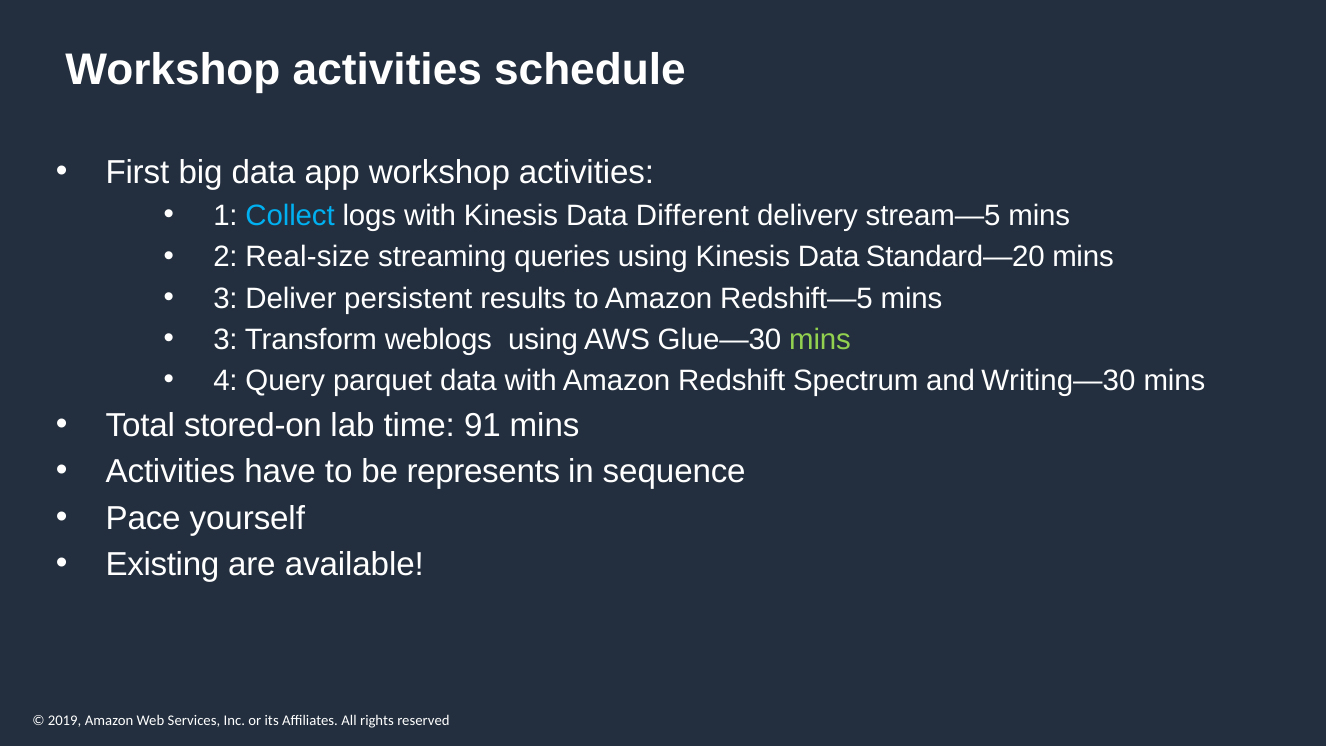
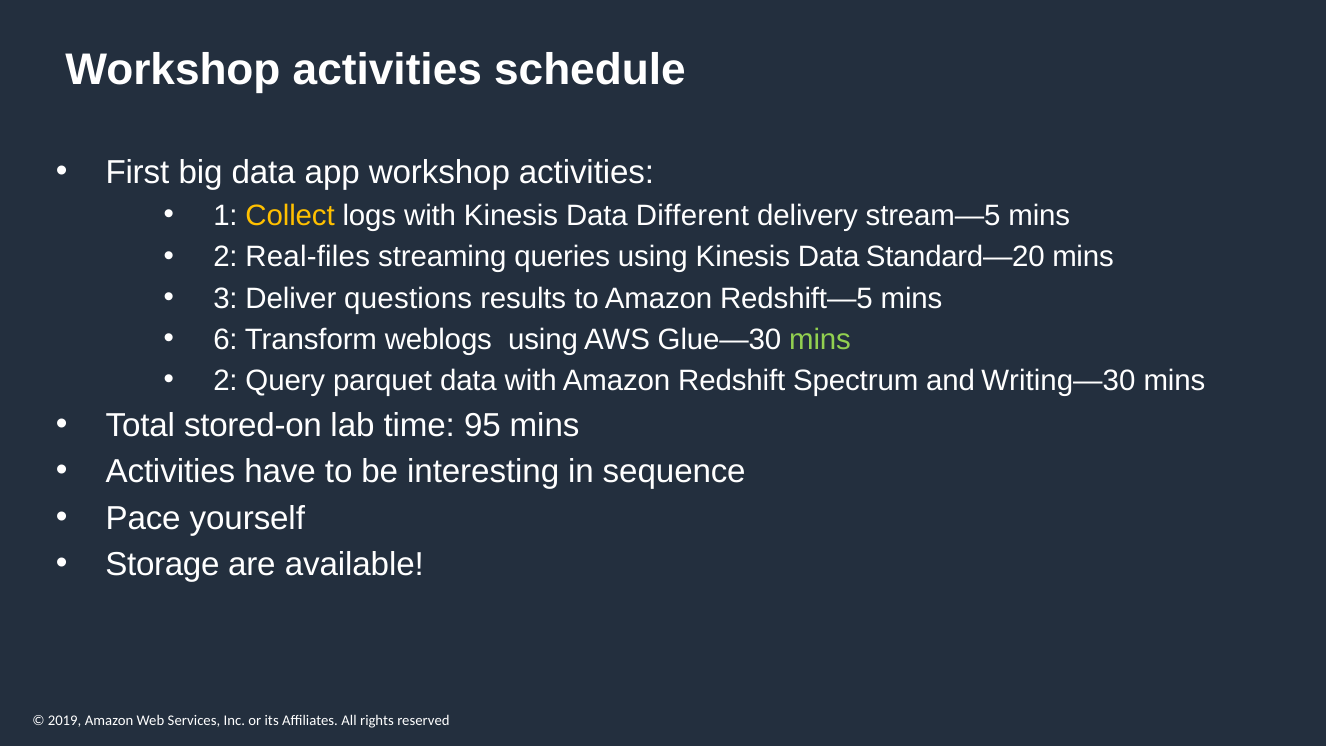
Collect colour: light blue -> yellow
Real-size: Real-size -> Real-files
persistent: persistent -> questions
3 at (225, 340): 3 -> 6
4 at (225, 381): 4 -> 2
91: 91 -> 95
represents: represents -> interesting
Existing: Existing -> Storage
